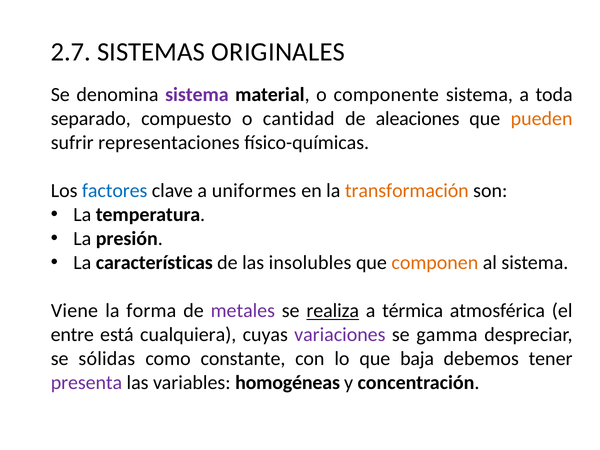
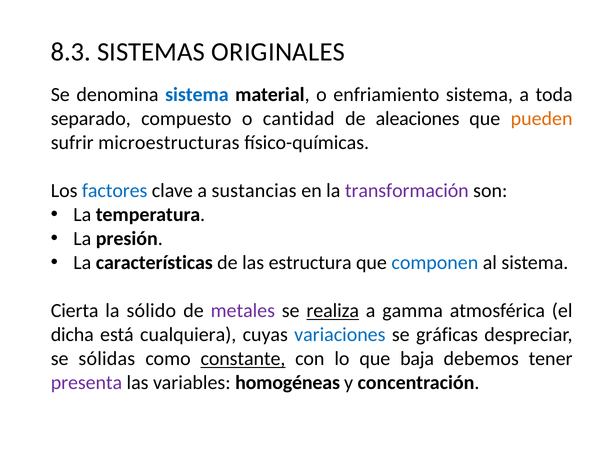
2.7: 2.7 -> 8.3
sistema at (197, 95) colour: purple -> blue
componente: componente -> enfriamiento
representaciones: representaciones -> microestructuras
uniformes: uniformes -> sustancias
transformación colour: orange -> purple
insolubles: insolubles -> estructura
componen colour: orange -> blue
Viene: Viene -> Cierta
forma: forma -> sólido
térmica: térmica -> gamma
entre: entre -> dicha
variaciones colour: purple -> blue
gamma: gamma -> gráficas
constante underline: none -> present
